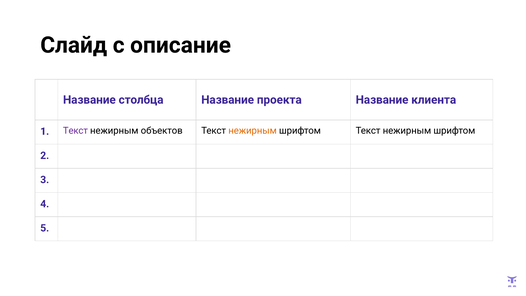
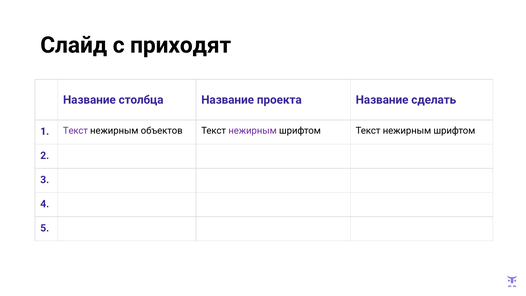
описание: описание -> приходят
клиента: клиента -> сделать
нежирным at (253, 131) colour: orange -> purple
